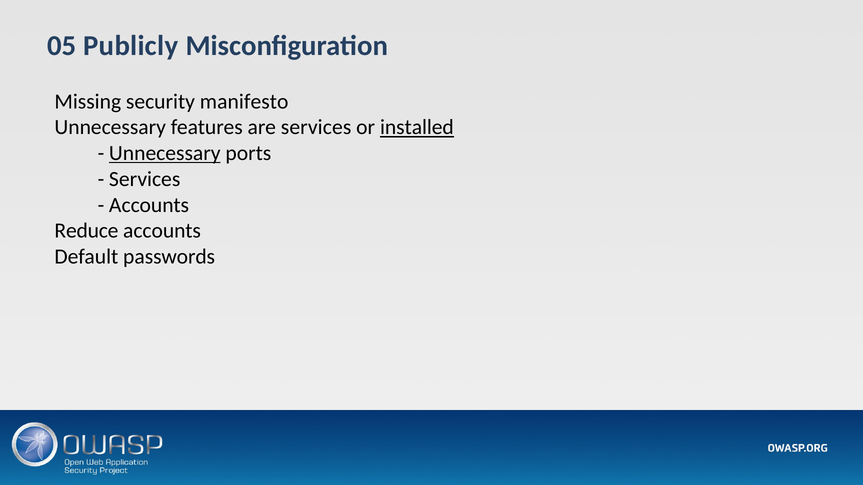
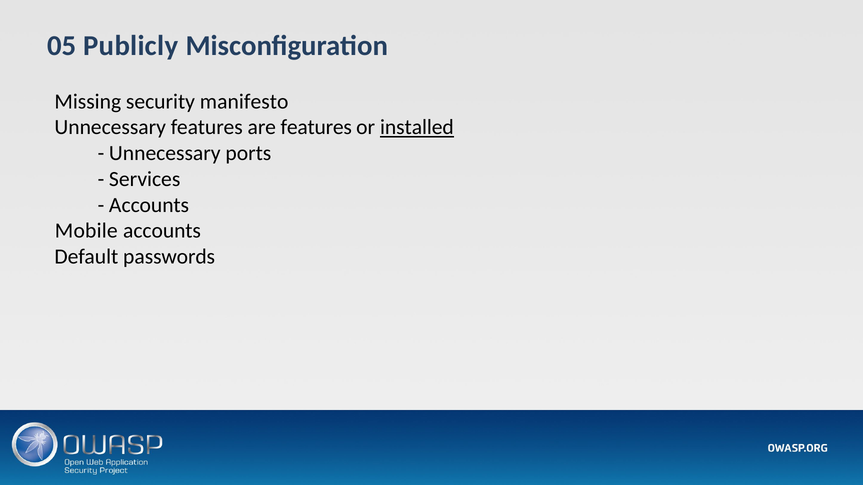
are services: services -> features
Unnecessary at (165, 153) underline: present -> none
Reduce: Reduce -> Mobile
